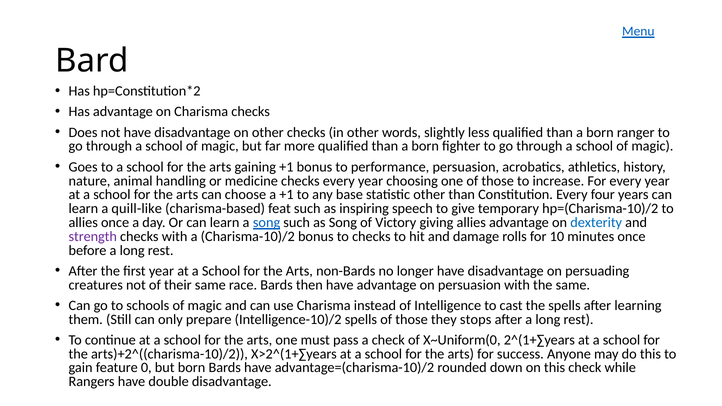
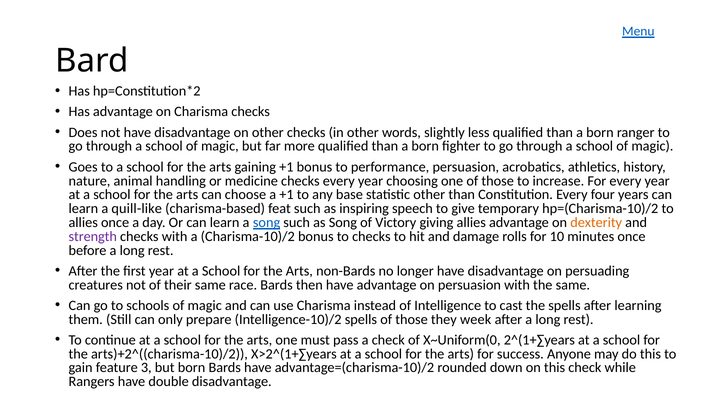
dexterity colour: blue -> orange
stops: stops -> week
0: 0 -> 3
